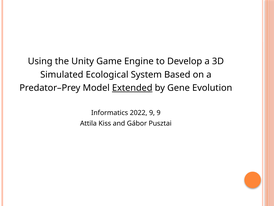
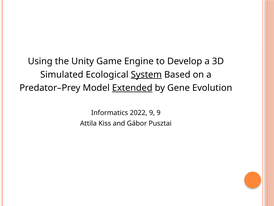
System underline: none -> present
